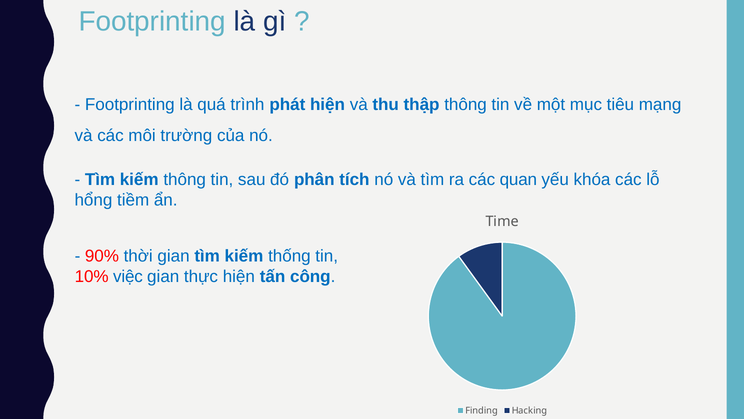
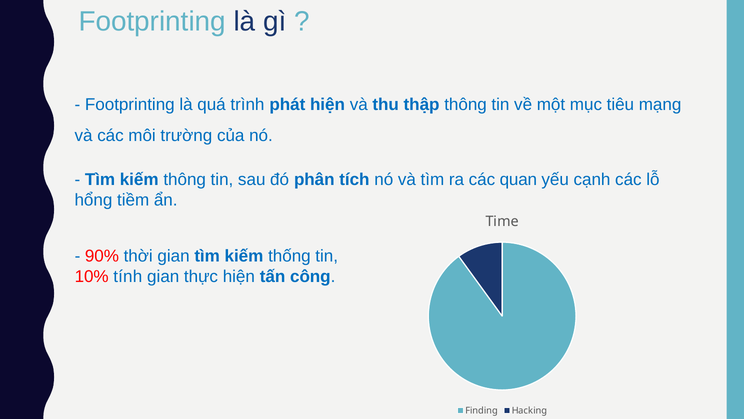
khóa: khóa -> cạnh
việc: việc -> tính
